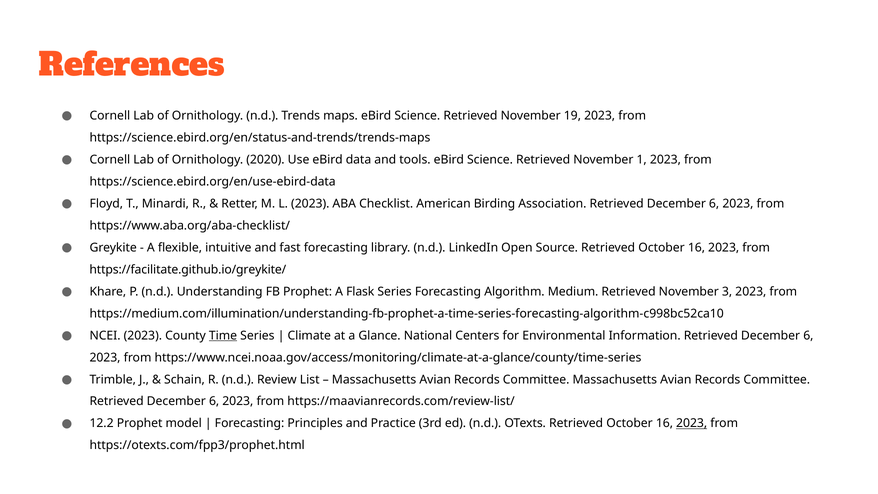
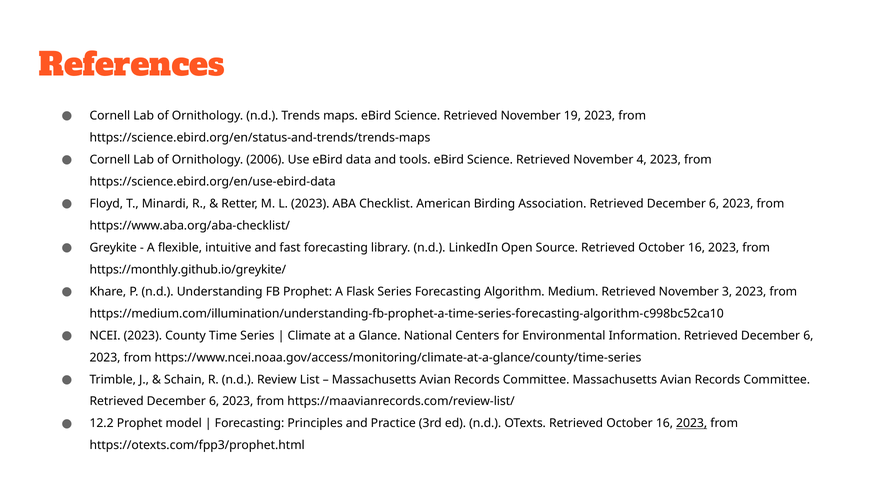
2020: 2020 -> 2006
1: 1 -> 4
https://facilitate.github.io/greykite/: https://facilitate.github.io/greykite/ -> https://monthly.github.io/greykite/
Time underline: present -> none
